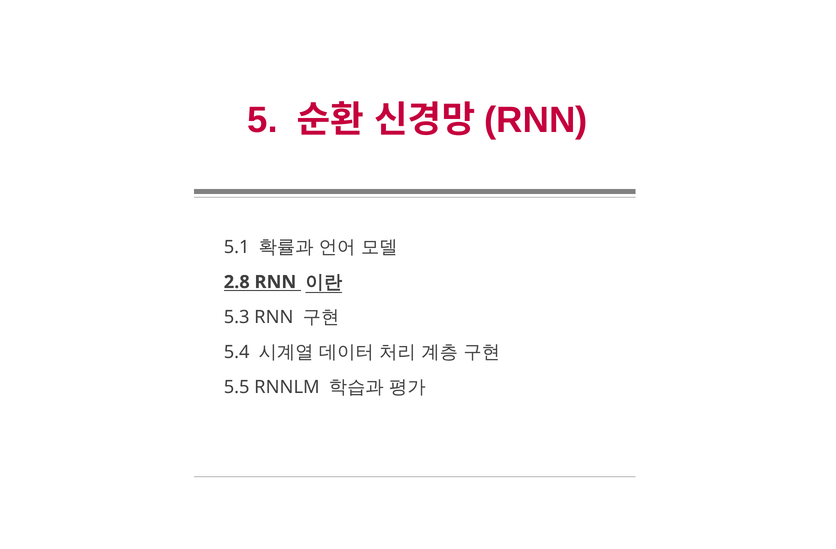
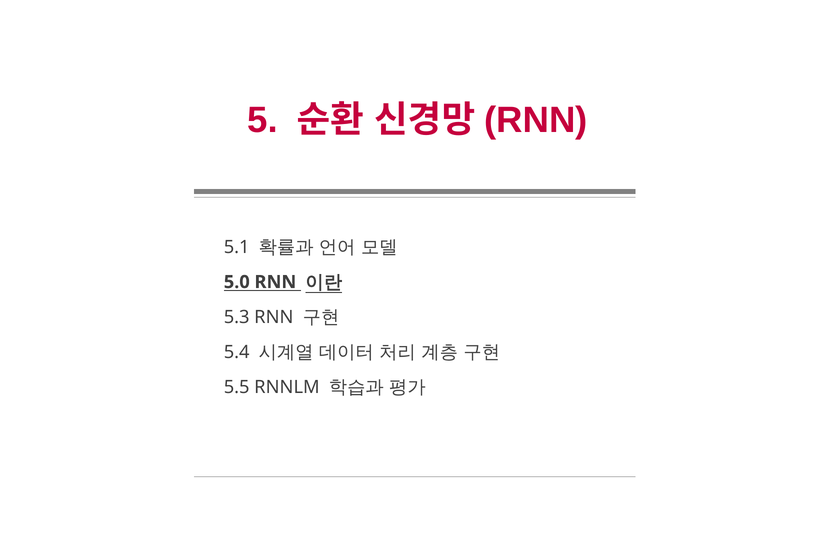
2.8: 2.8 -> 5.0
